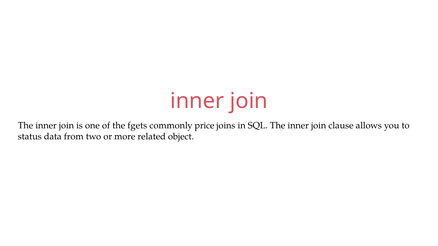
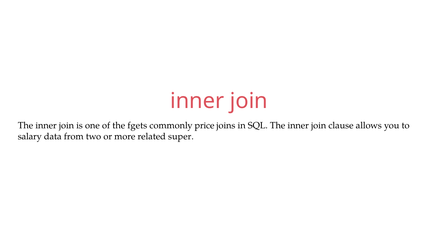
status: status -> salary
object: object -> super
